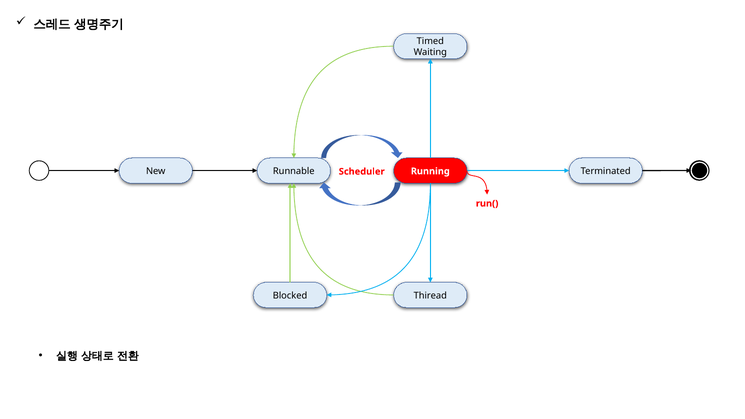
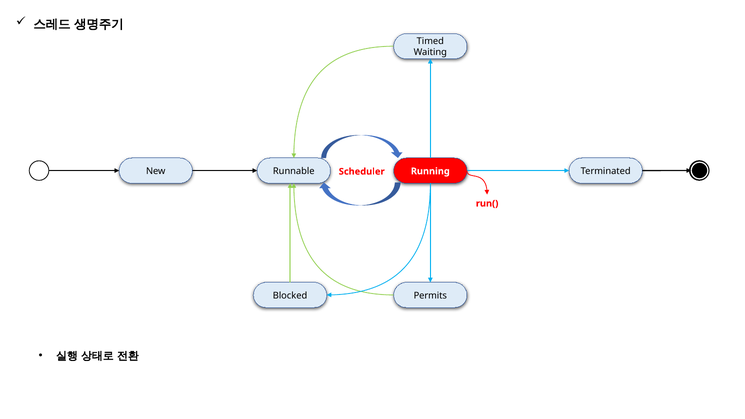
Thiread: Thiread -> Permits
